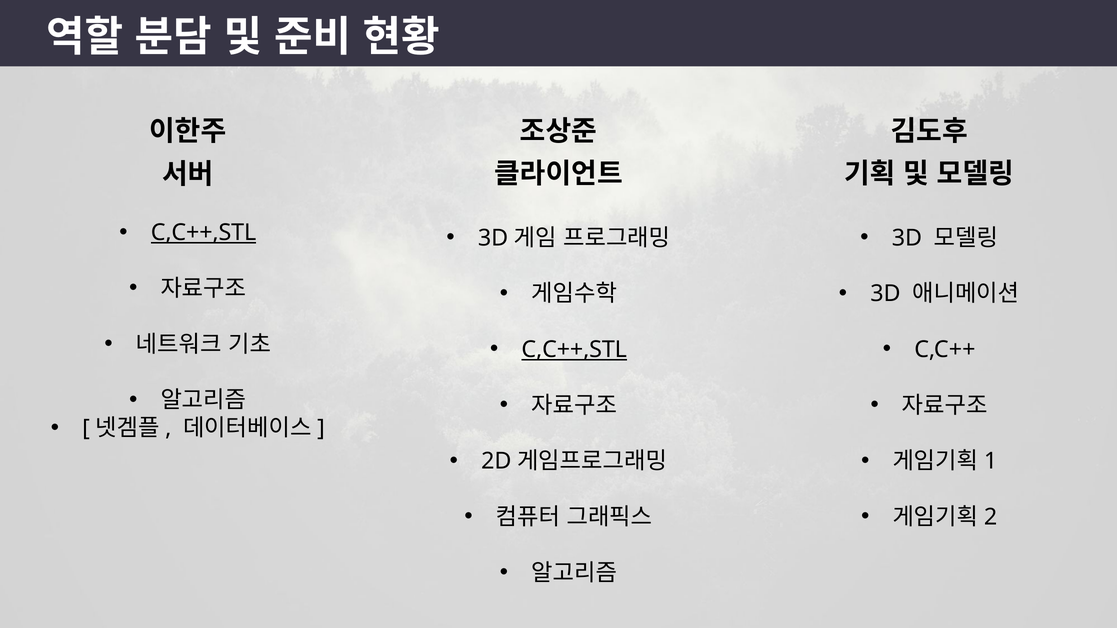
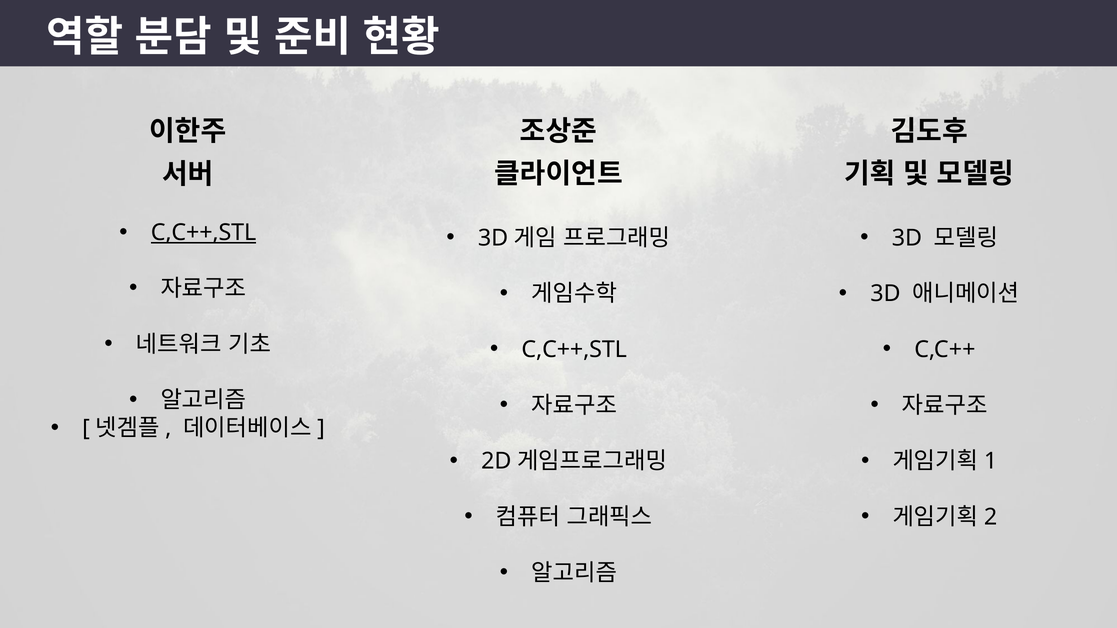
C,C++,STL at (574, 350) underline: present -> none
